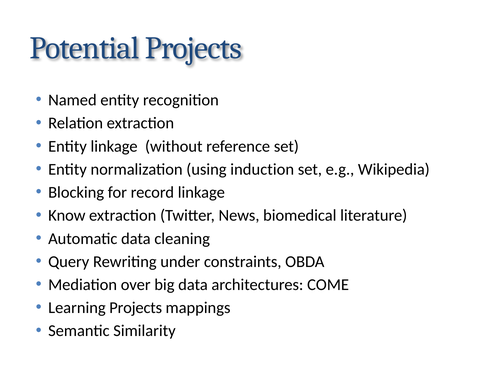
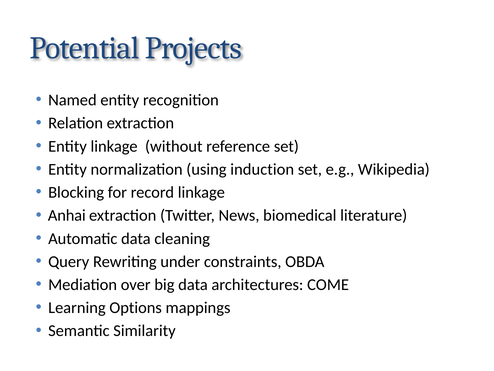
Know: Know -> Anhai
Learning Projects: Projects -> Options
